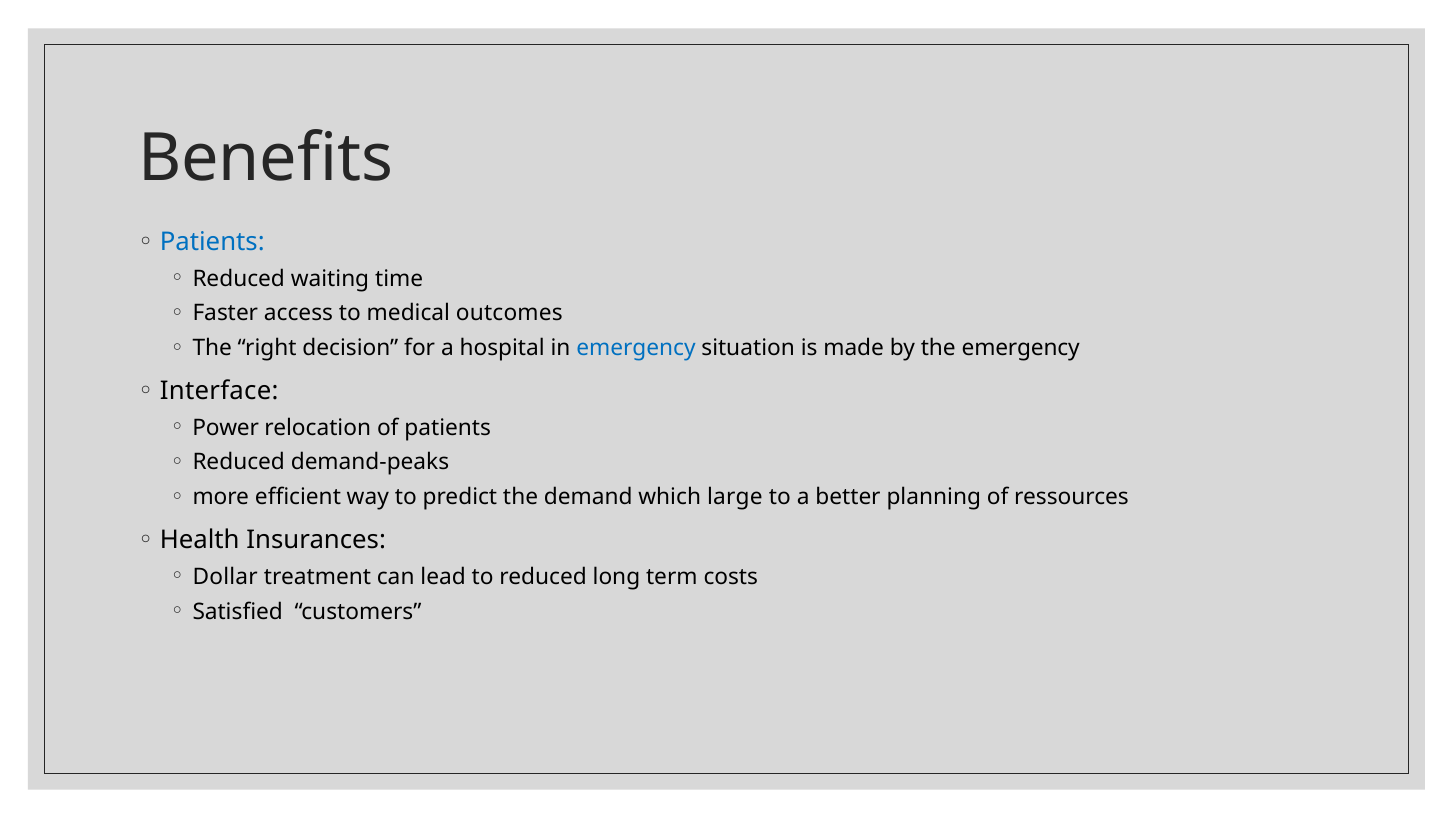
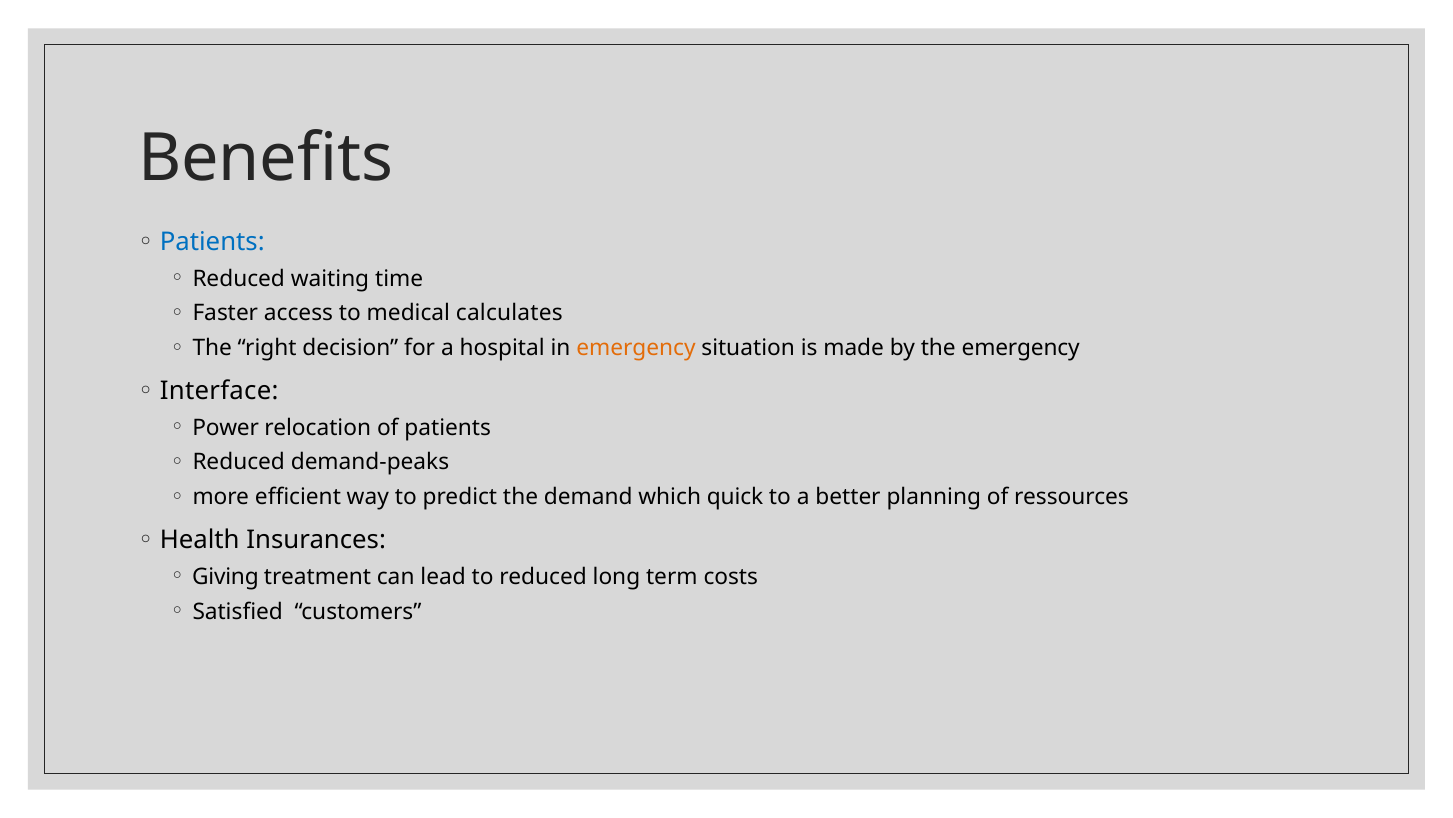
outcomes: outcomes -> calculates
emergency at (636, 348) colour: blue -> orange
large: large -> quick
Dollar: Dollar -> Giving
